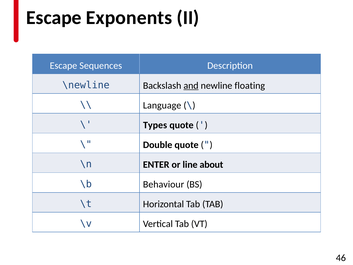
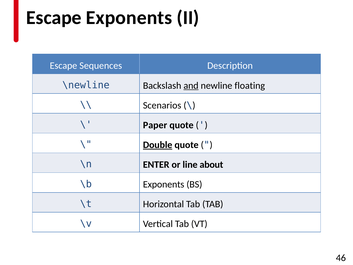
Language: Language -> Scenarios
Types: Types -> Paper
Double underline: none -> present
\b Behaviour: Behaviour -> Exponents
